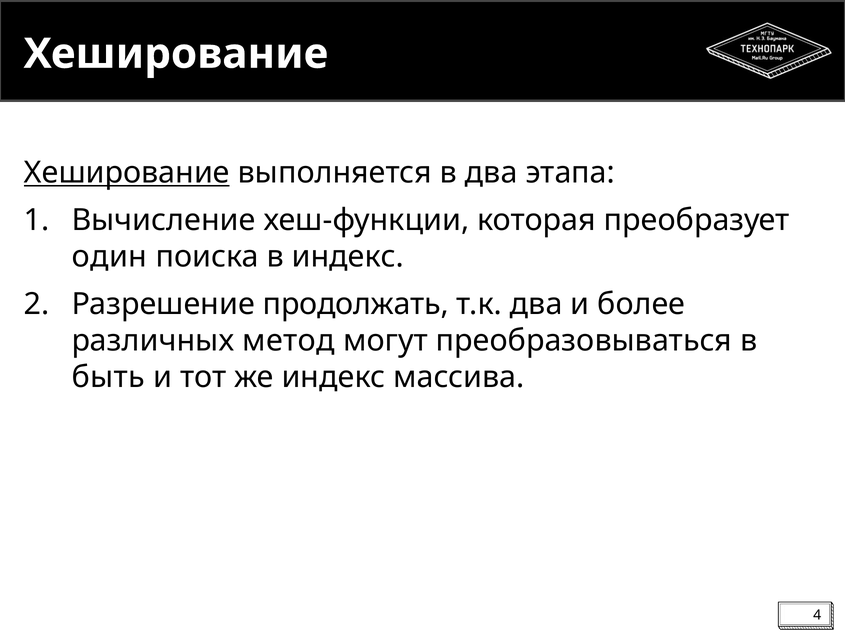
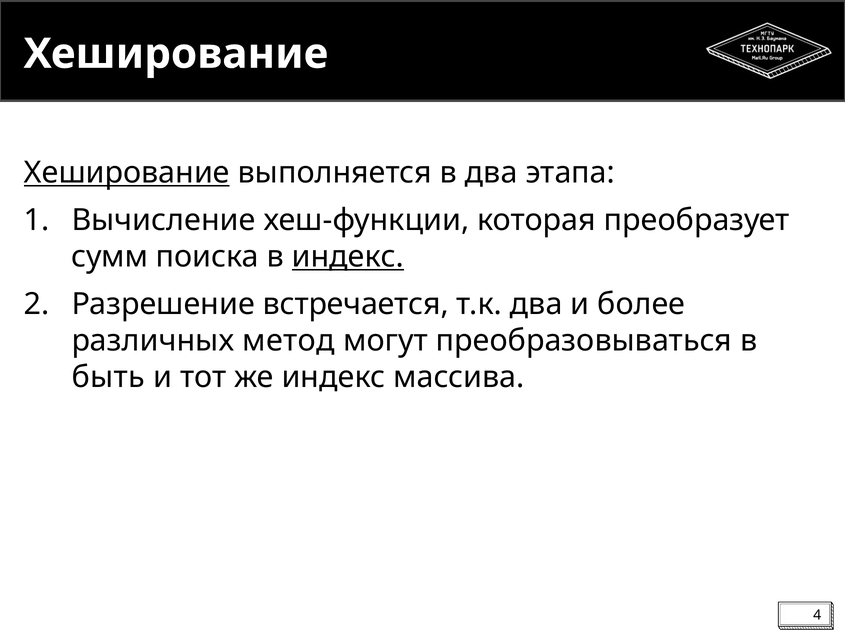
один: один -> сумм
индекс at (348, 257) underline: none -> present
продолжать: продолжать -> встречается
